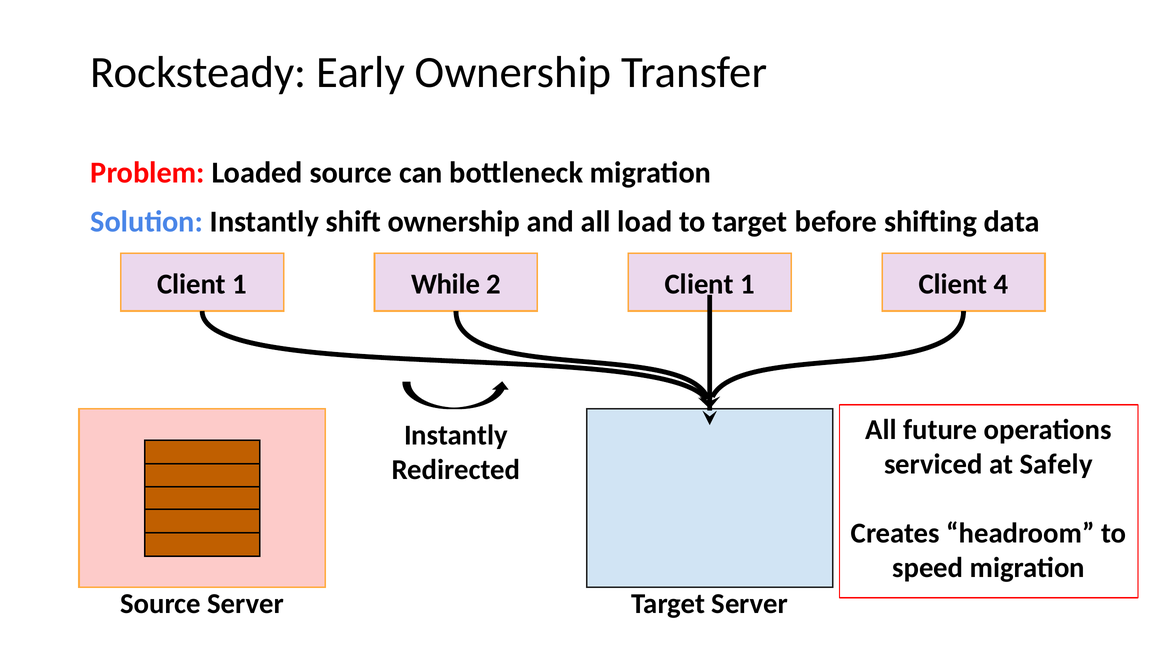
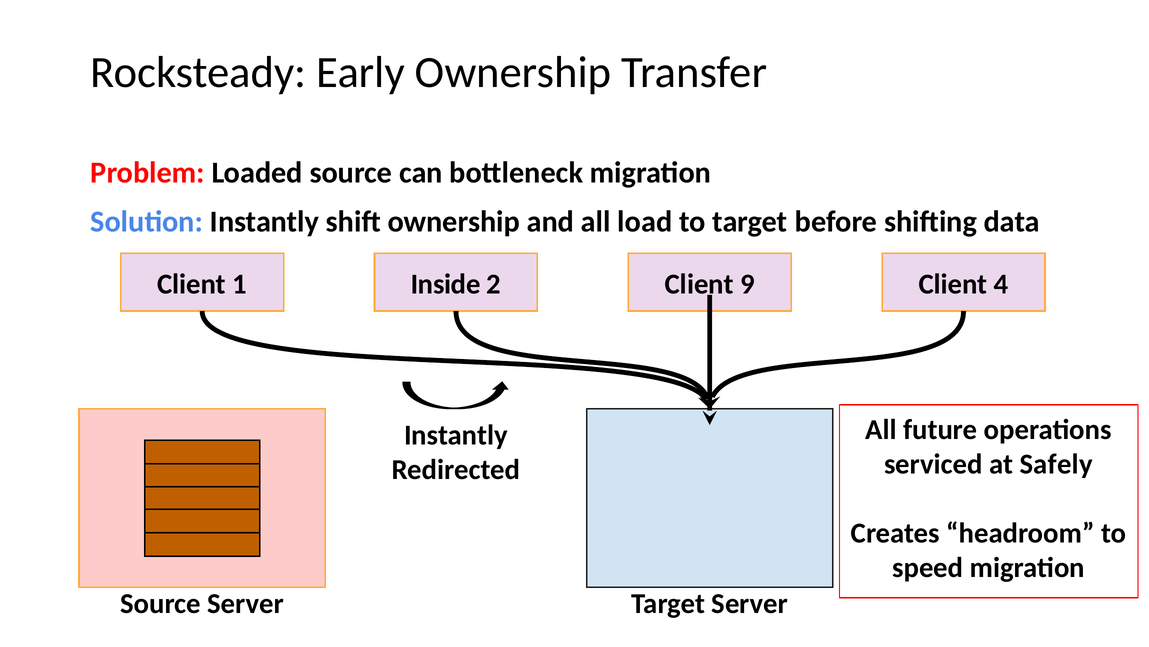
While: While -> Inside
2 Client 1: 1 -> 9
